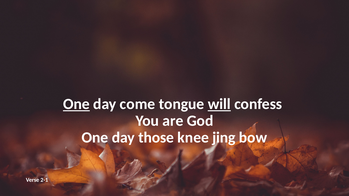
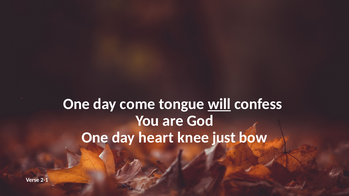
One at (76, 104) underline: present -> none
those: those -> heart
jing: jing -> just
